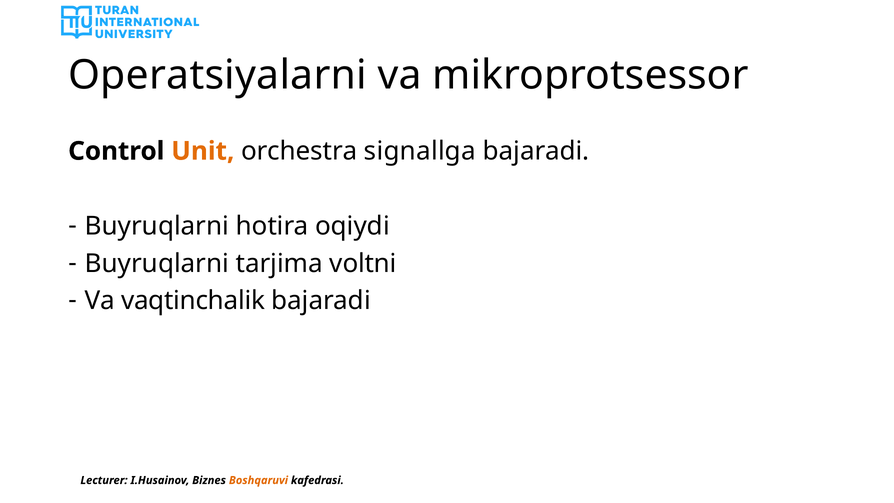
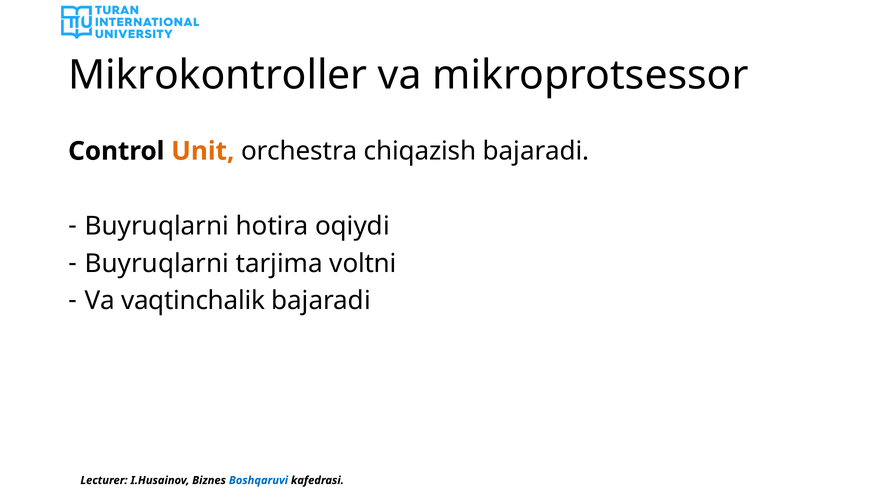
Operatsiyalarni: Operatsiyalarni -> Mikrokontroller
signallga: signallga -> chiqazish
Boshqaruvi colour: orange -> blue
